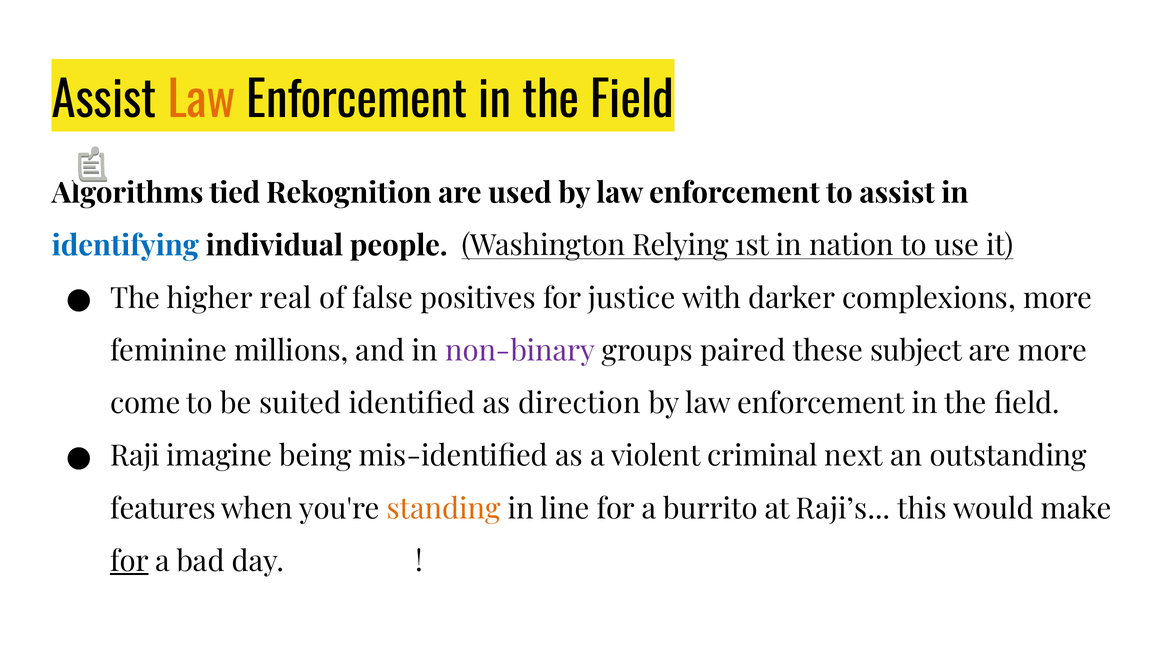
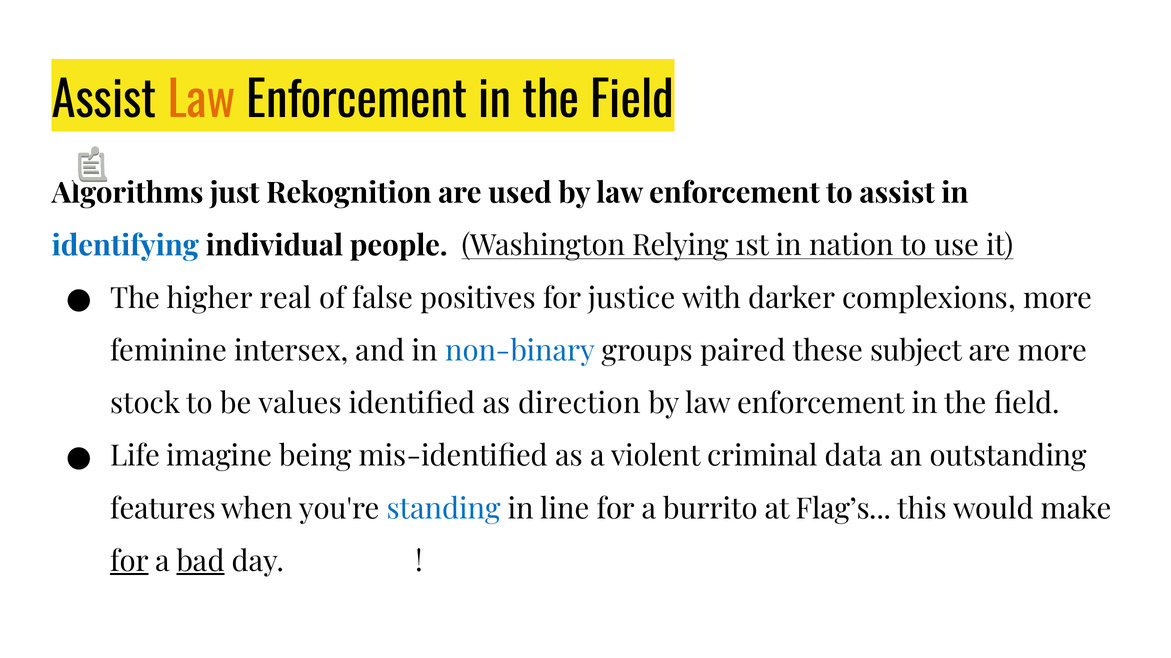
tied: tied -> just
millions: millions -> intersex
non-binary colour: purple -> blue
come: come -> stock
suited: suited -> values
Raji: Raji -> Life
next: next -> data
standing colour: orange -> blue
Raji’s: Raji’s -> Flag’s
bad underline: none -> present
